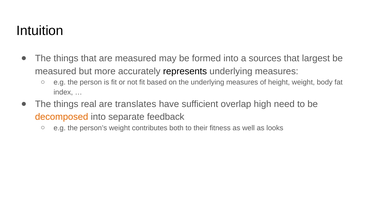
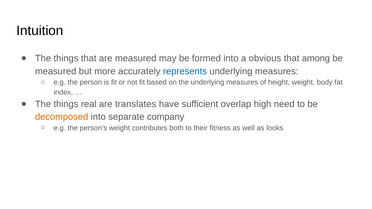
sources: sources -> obvious
largest: largest -> among
represents colour: black -> blue
feedback: feedback -> company
